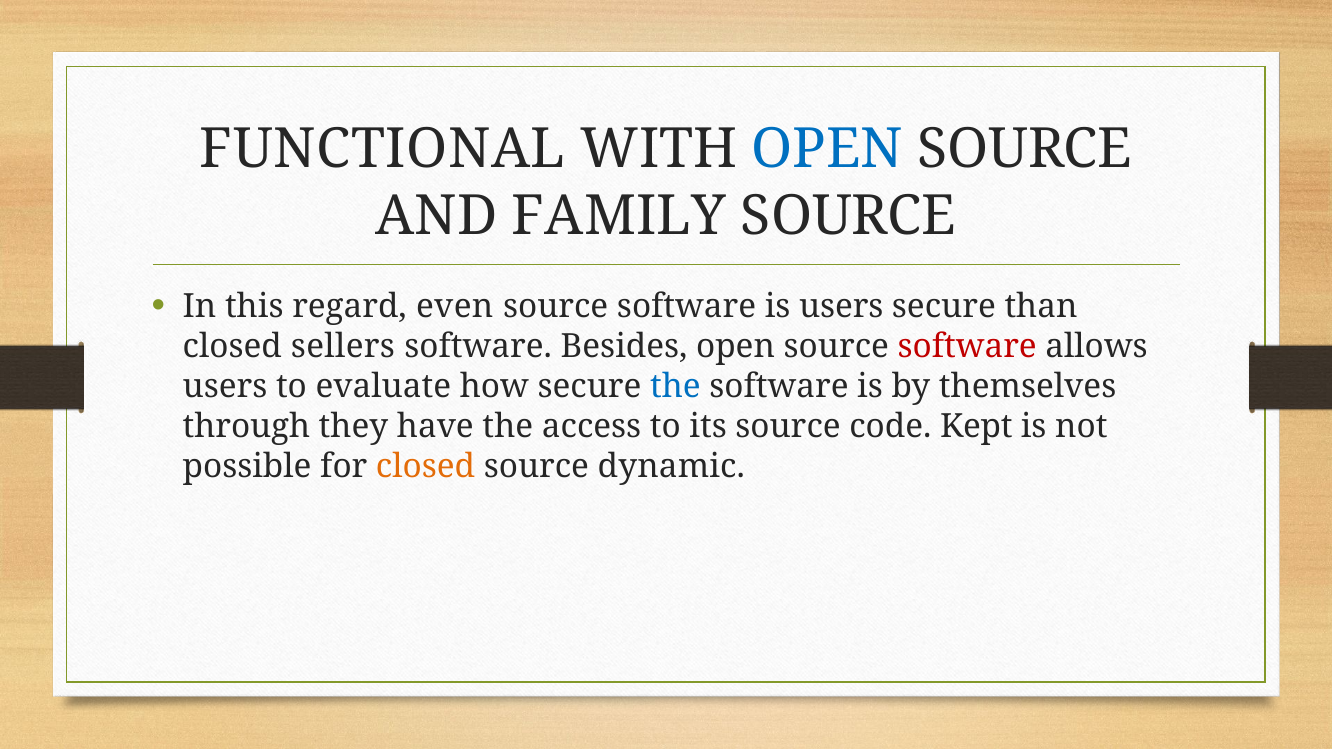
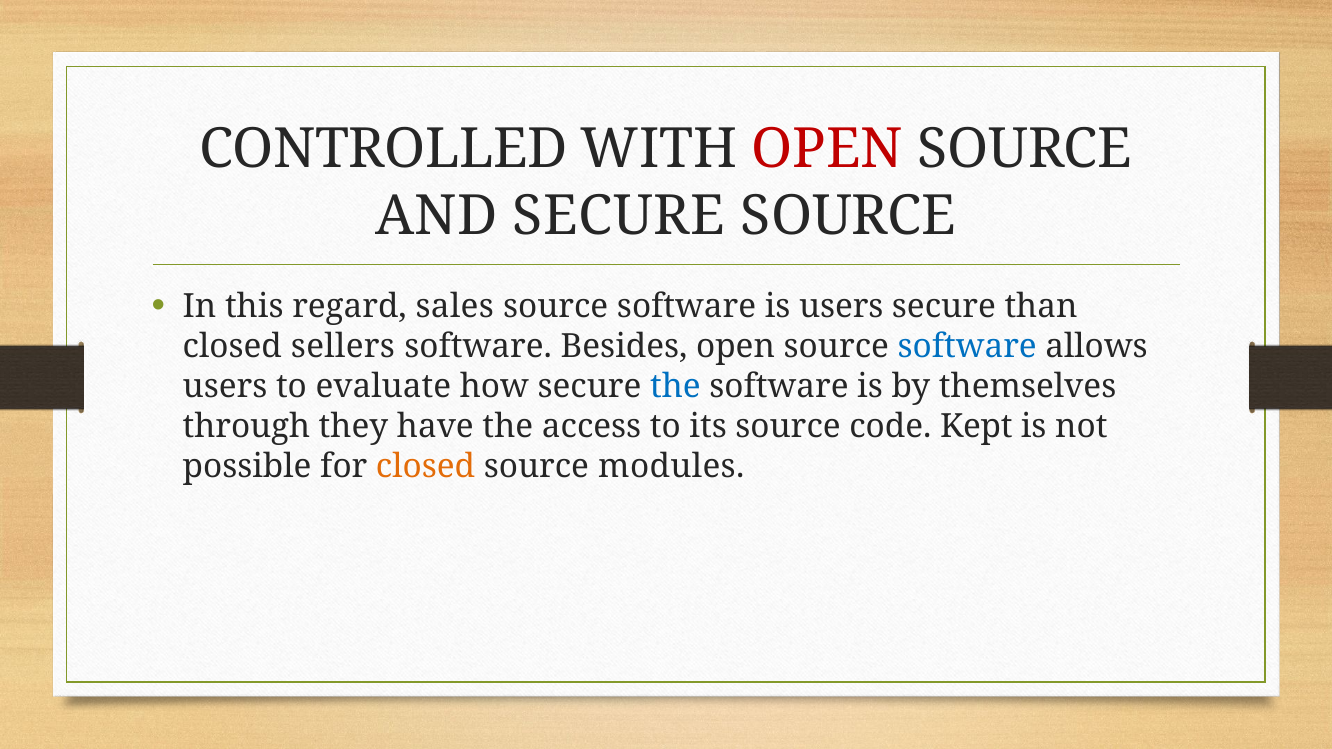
FUNCTIONAL: FUNCTIONAL -> CONTROLLED
OPEN at (827, 149) colour: blue -> red
AND FAMILY: FAMILY -> SECURE
even: even -> sales
software at (967, 347) colour: red -> blue
dynamic: dynamic -> modules
